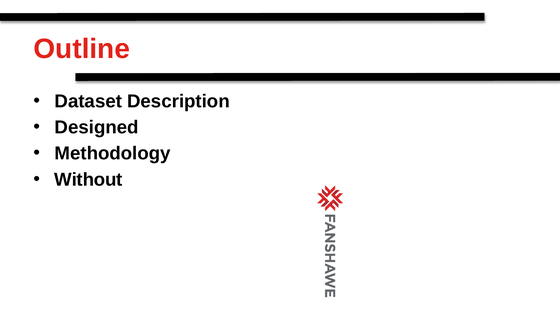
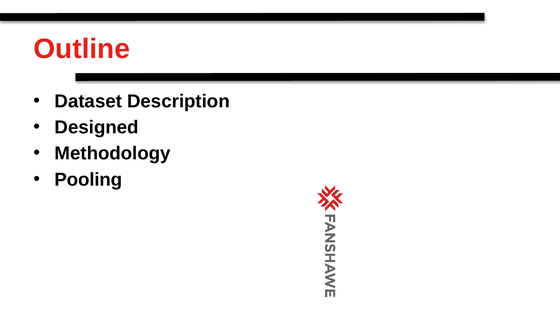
Without: Without -> Pooling
